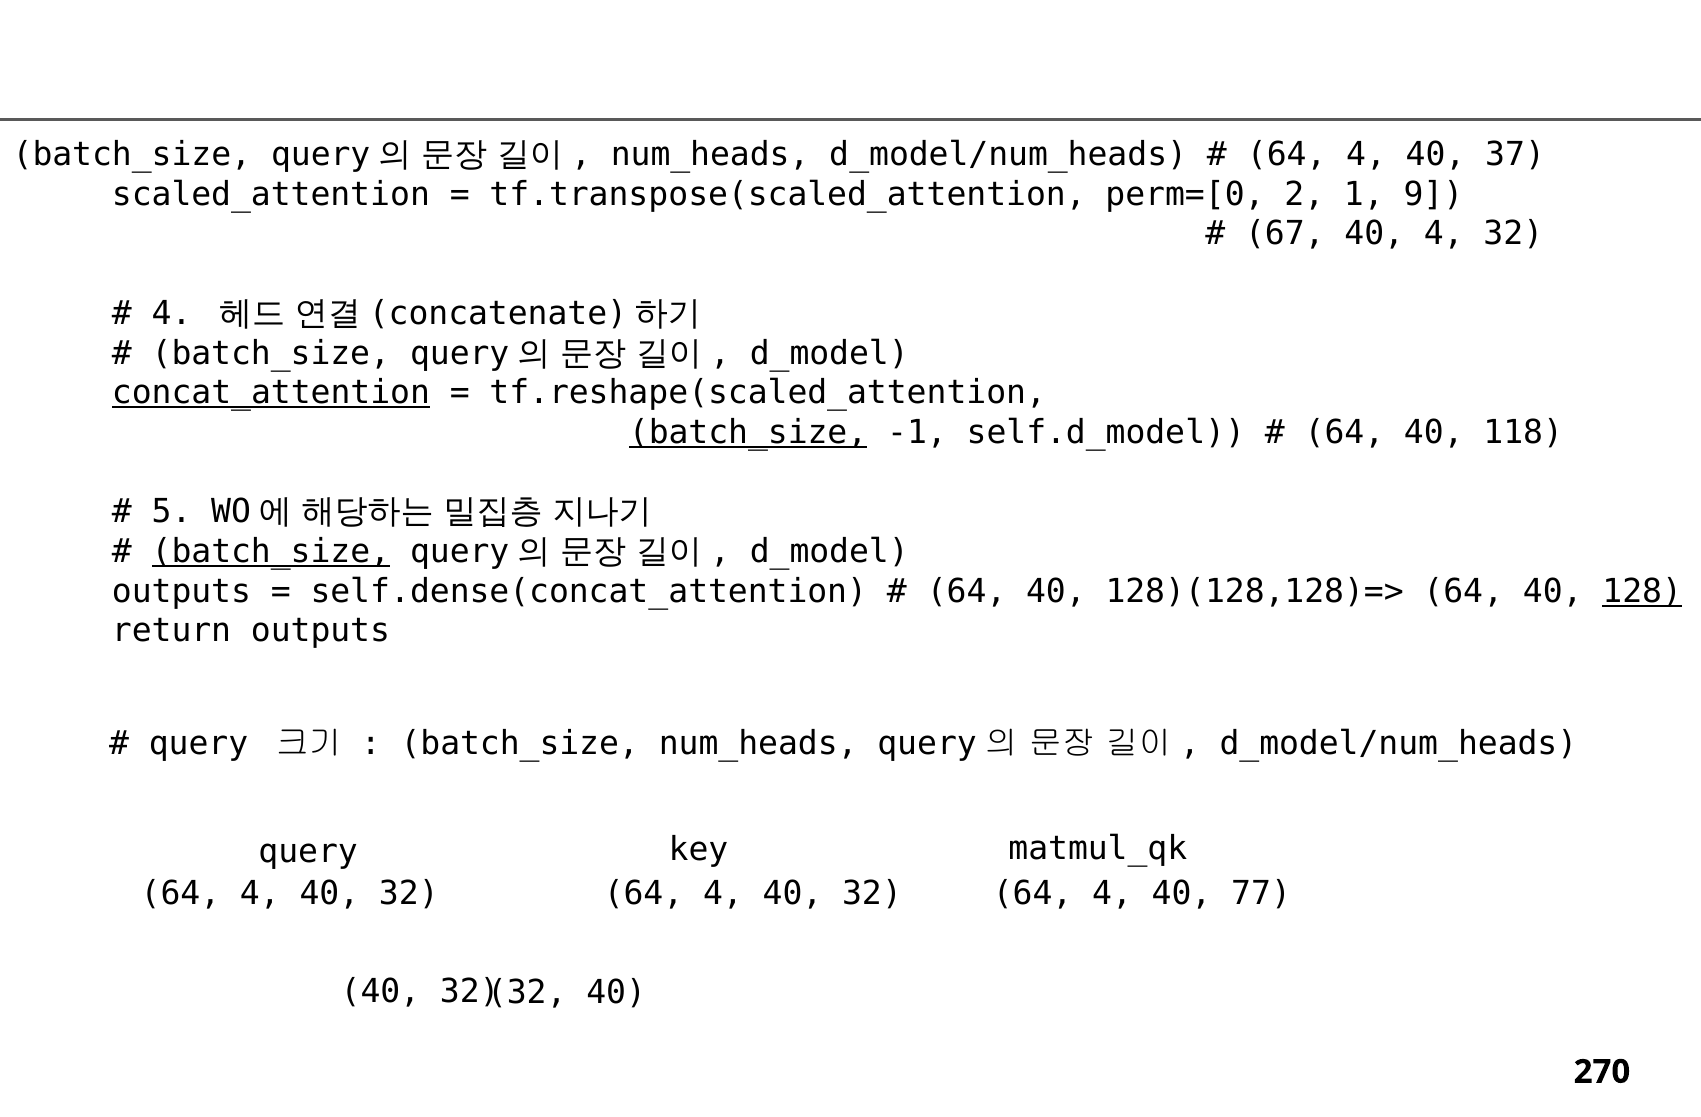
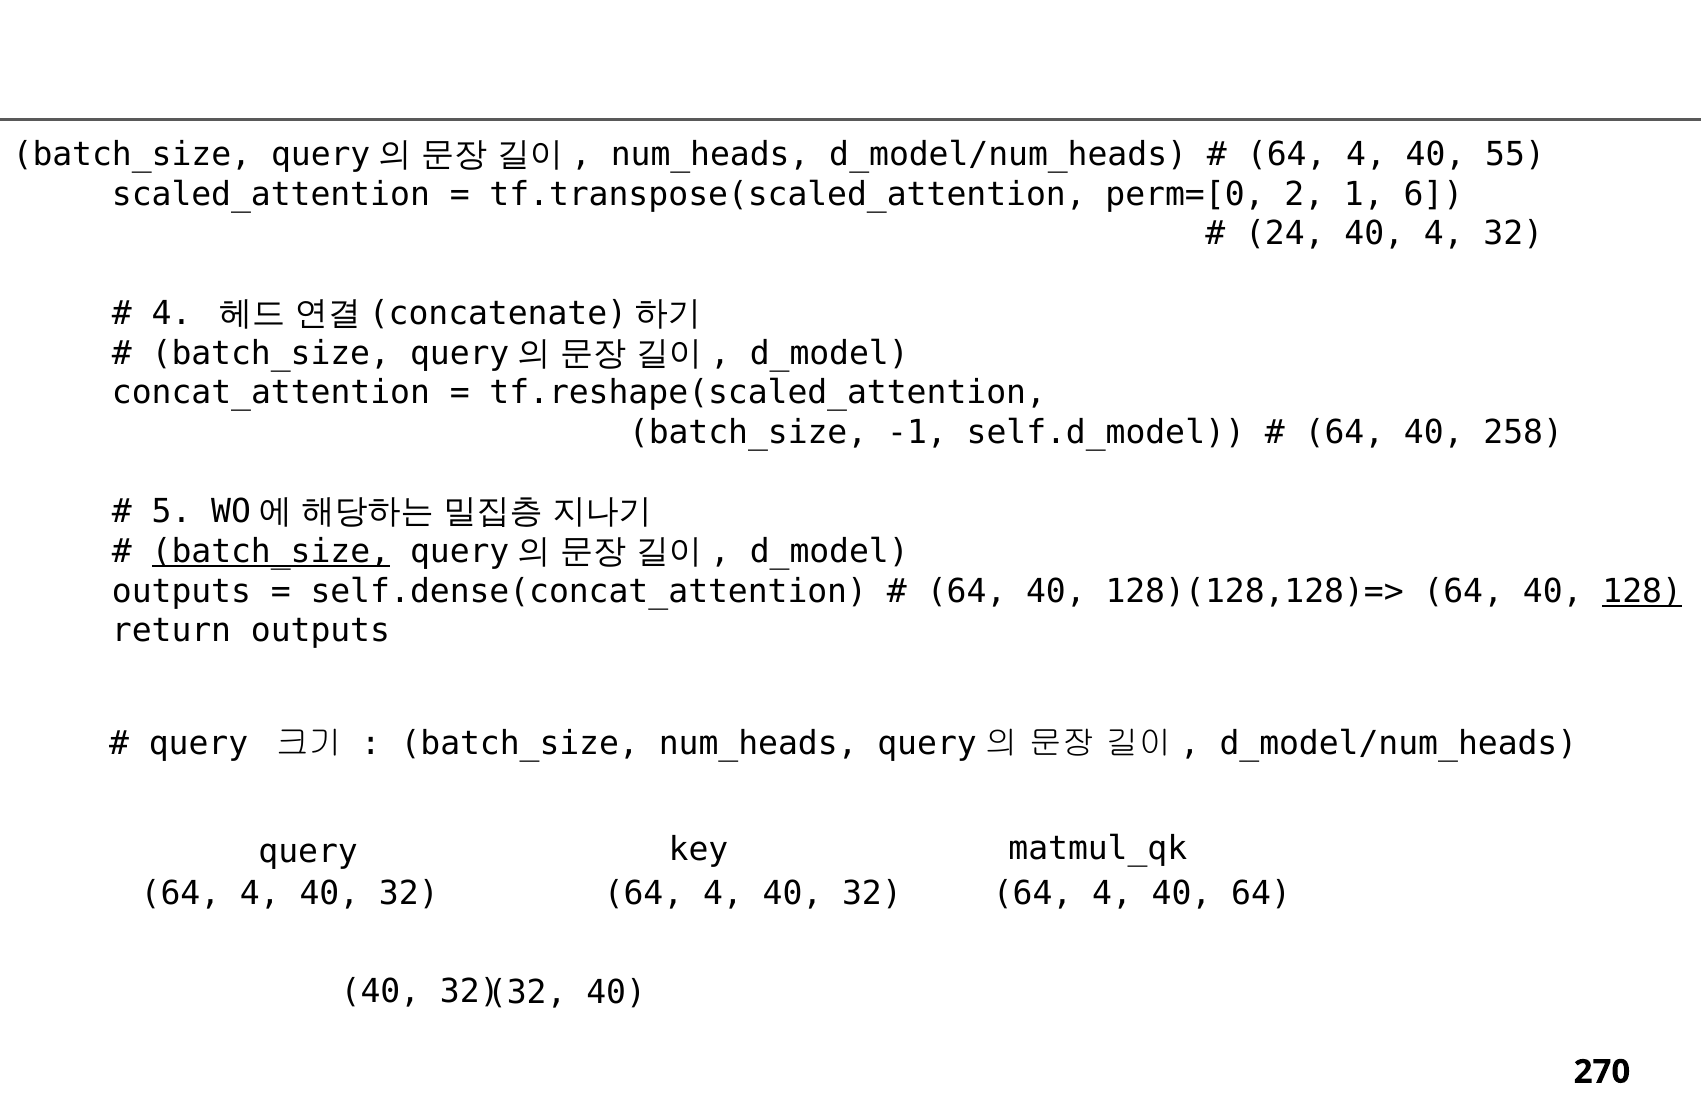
37: 37 -> 55
9: 9 -> 6
67: 67 -> 24
concat_attention underline: present -> none
batch_size at (748, 433) underline: present -> none
118: 118 -> 258
40 77: 77 -> 64
